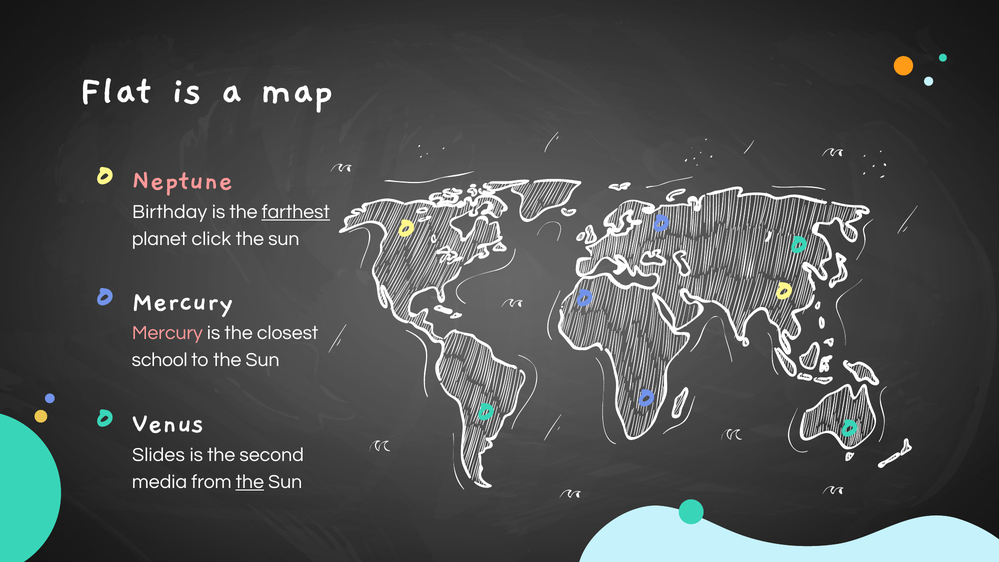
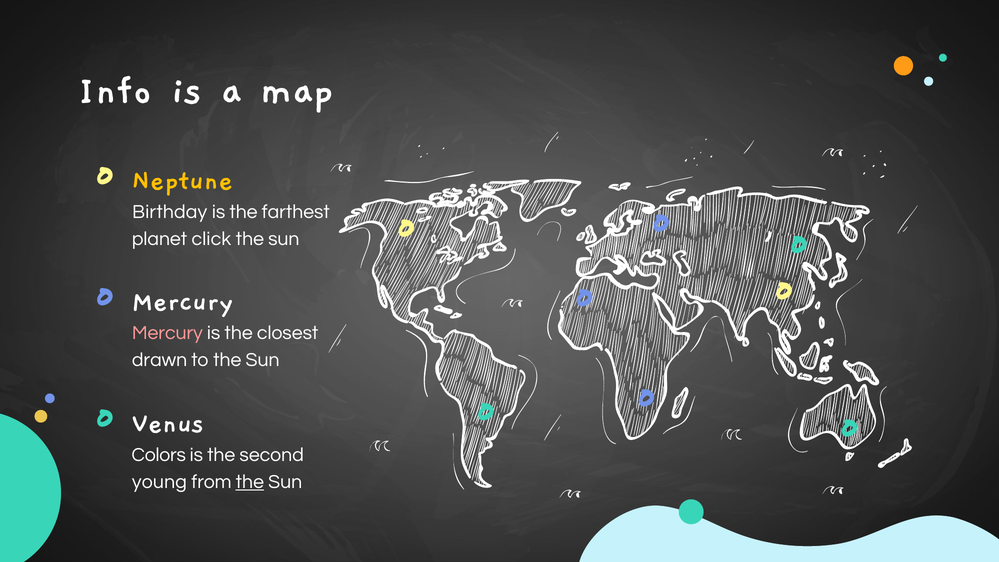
Flat: Flat -> Info
Neptune colour: pink -> yellow
farthest underline: present -> none
school: school -> drawn
Slides: Slides -> Colors
media: media -> young
